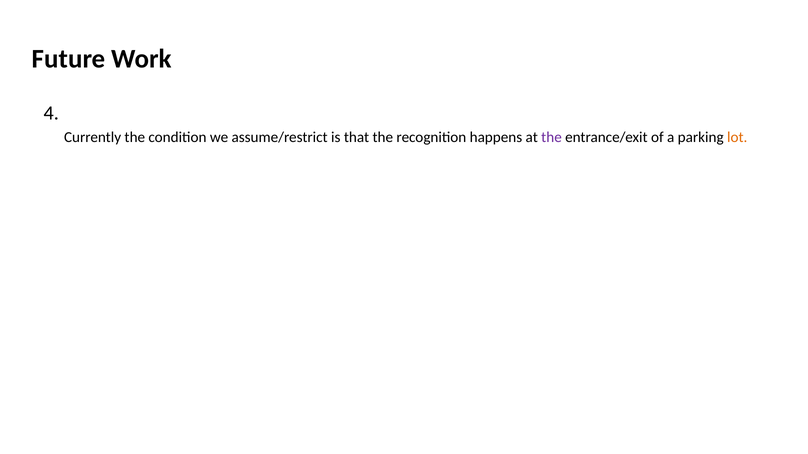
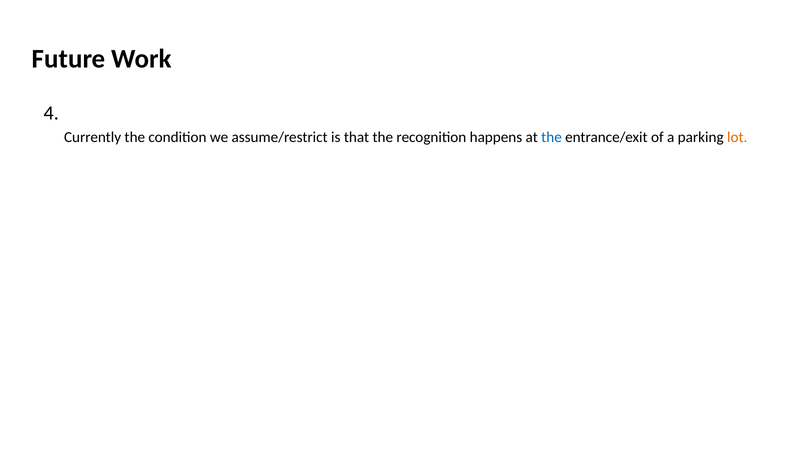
the at (552, 137) colour: purple -> blue
